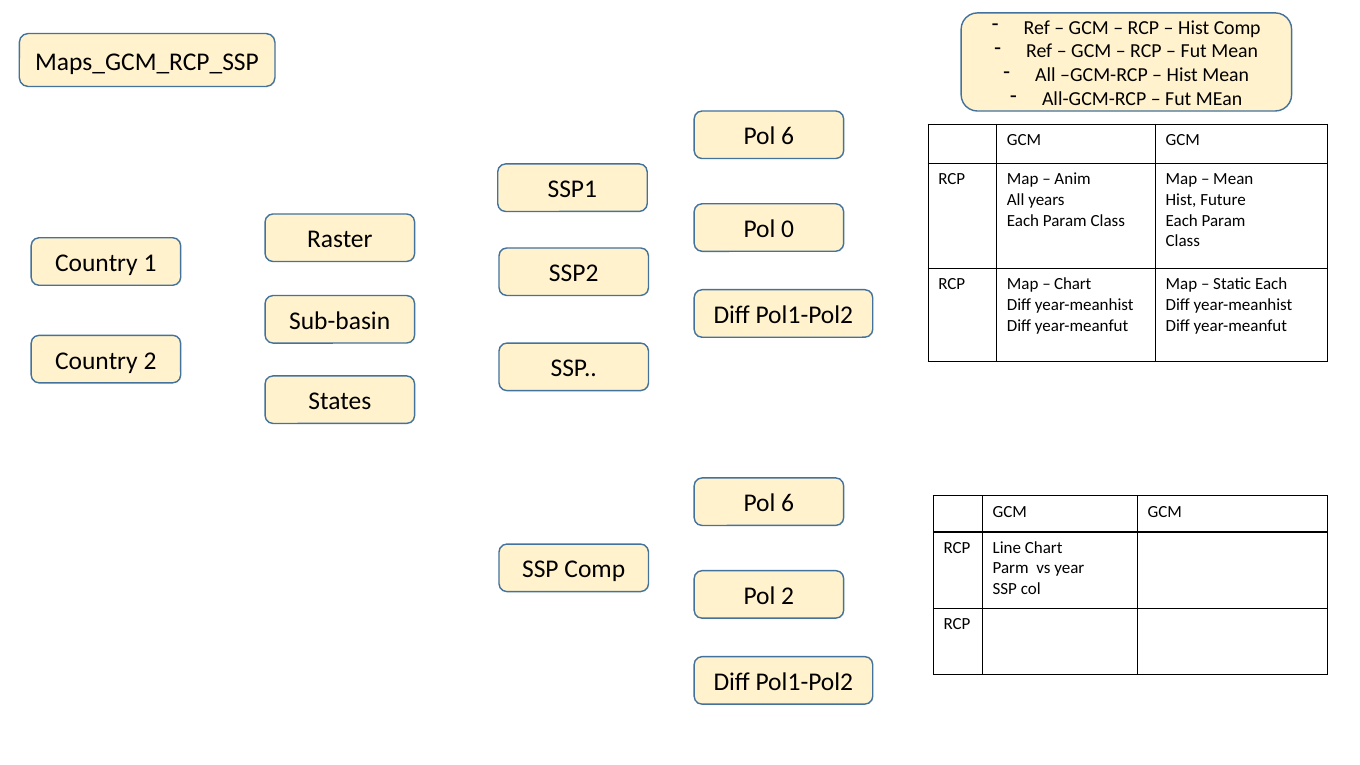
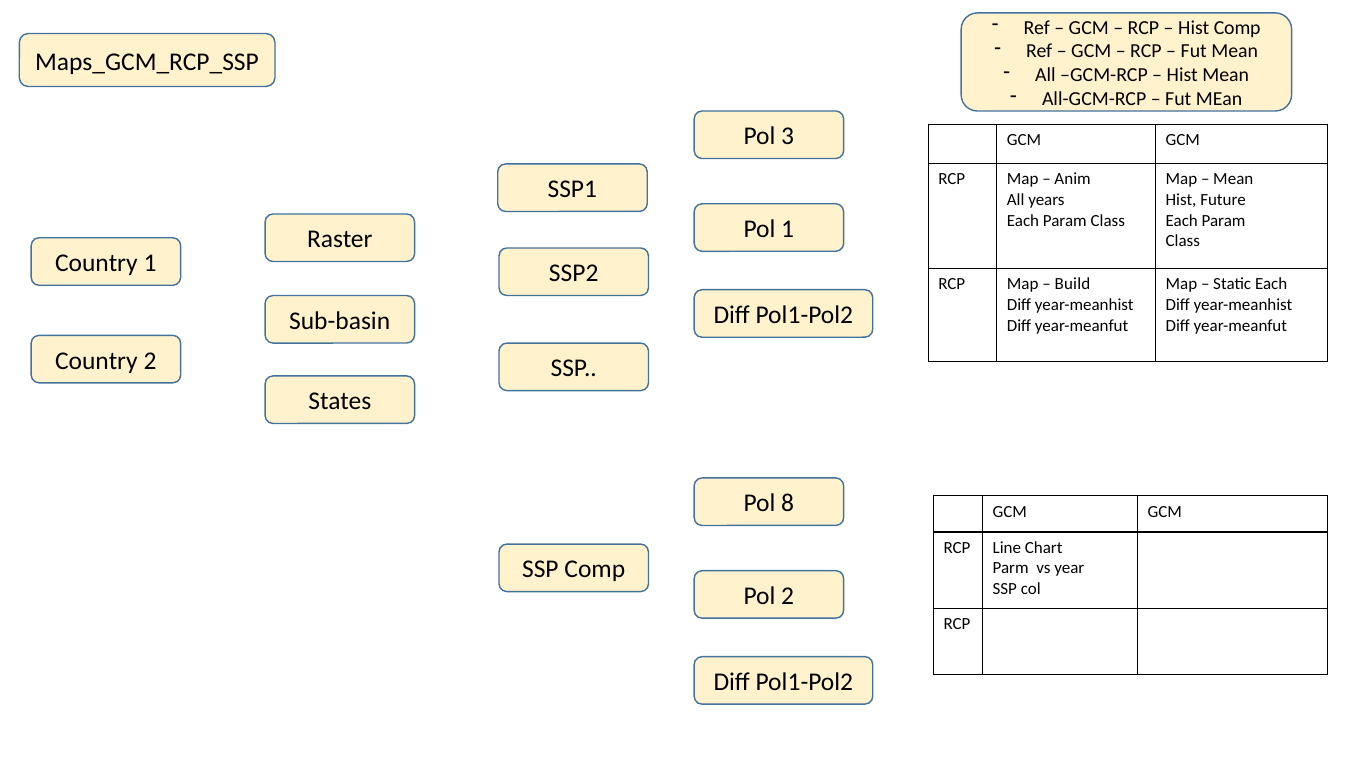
6 at (788, 137): 6 -> 3
Pol 0: 0 -> 1
Chart at (1073, 284): Chart -> Build
6 at (788, 503): 6 -> 8
